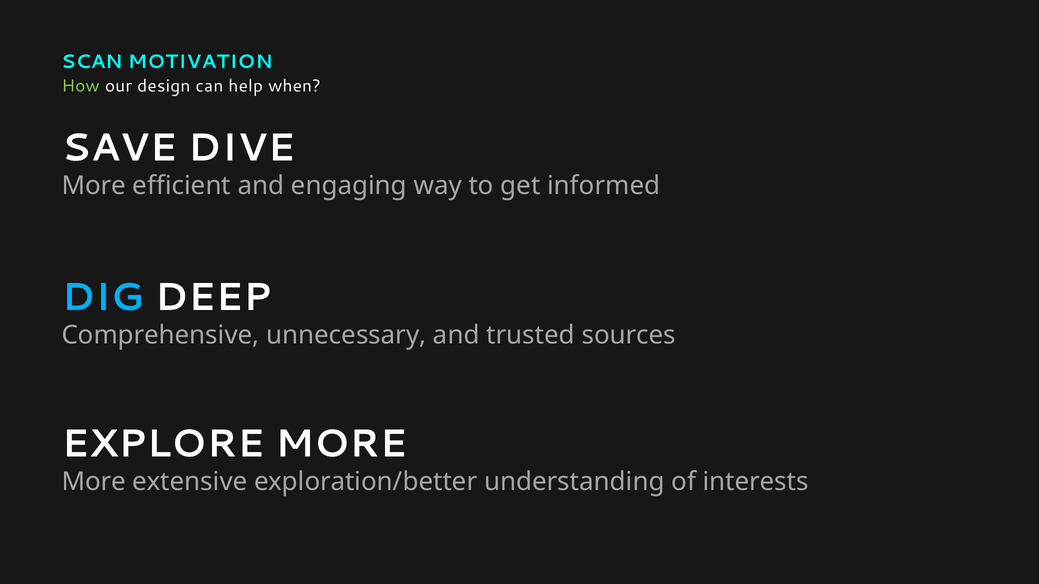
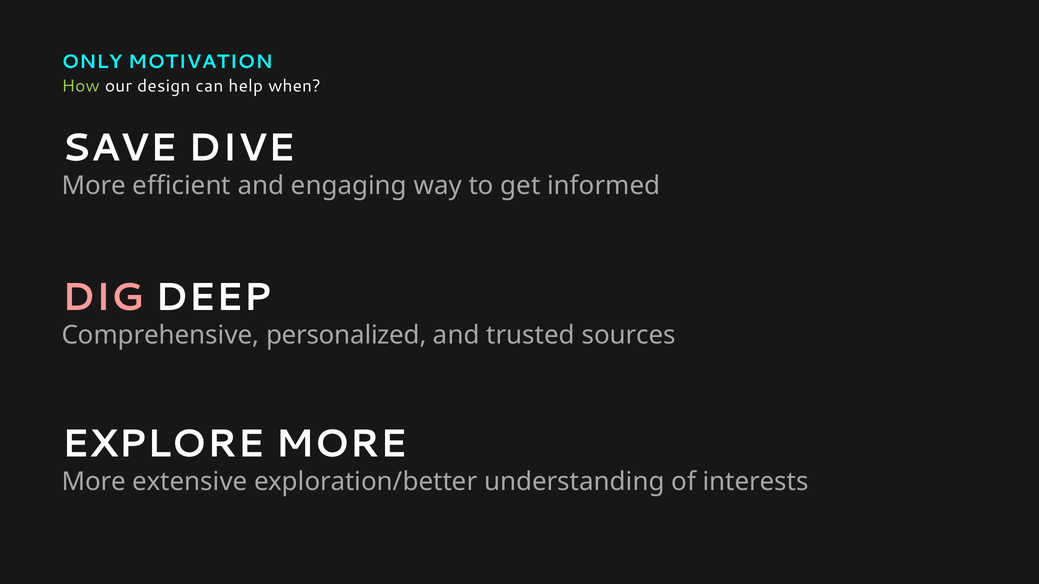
SCAN: SCAN -> ONLY
DIG colour: light blue -> pink
unnecessary: unnecessary -> personalized
